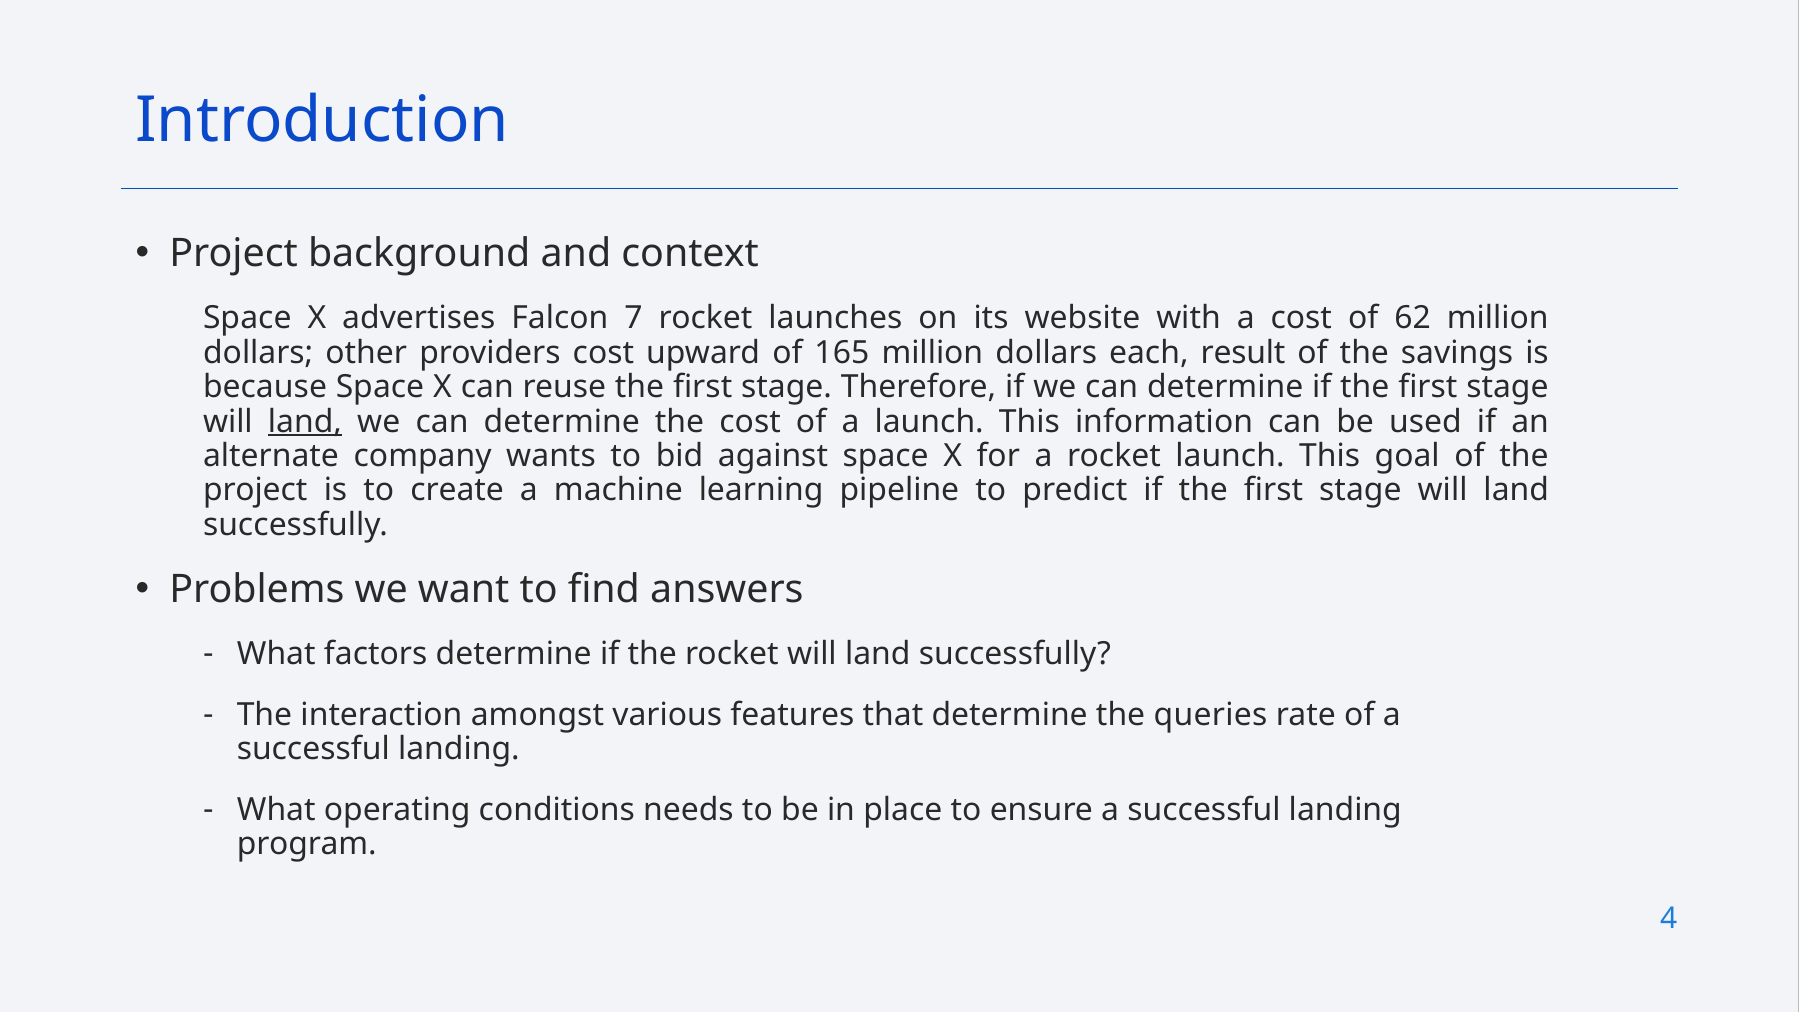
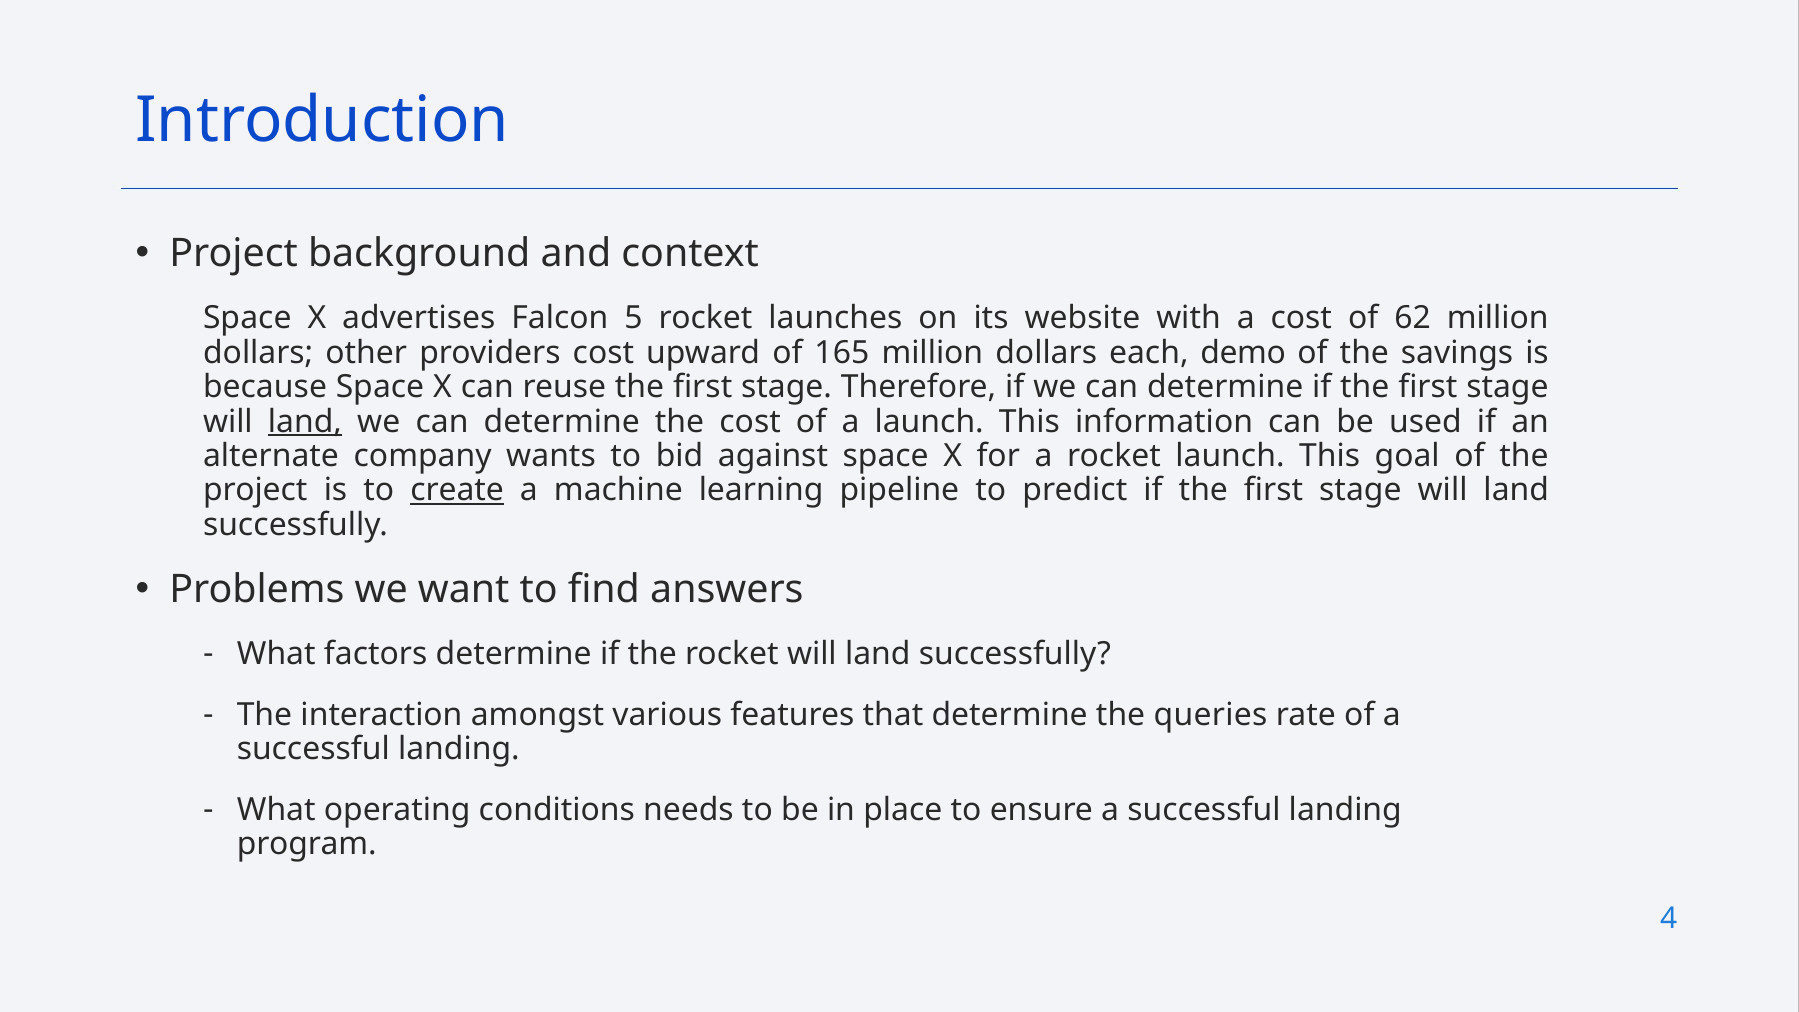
7: 7 -> 5
result: result -> demo
create underline: none -> present
